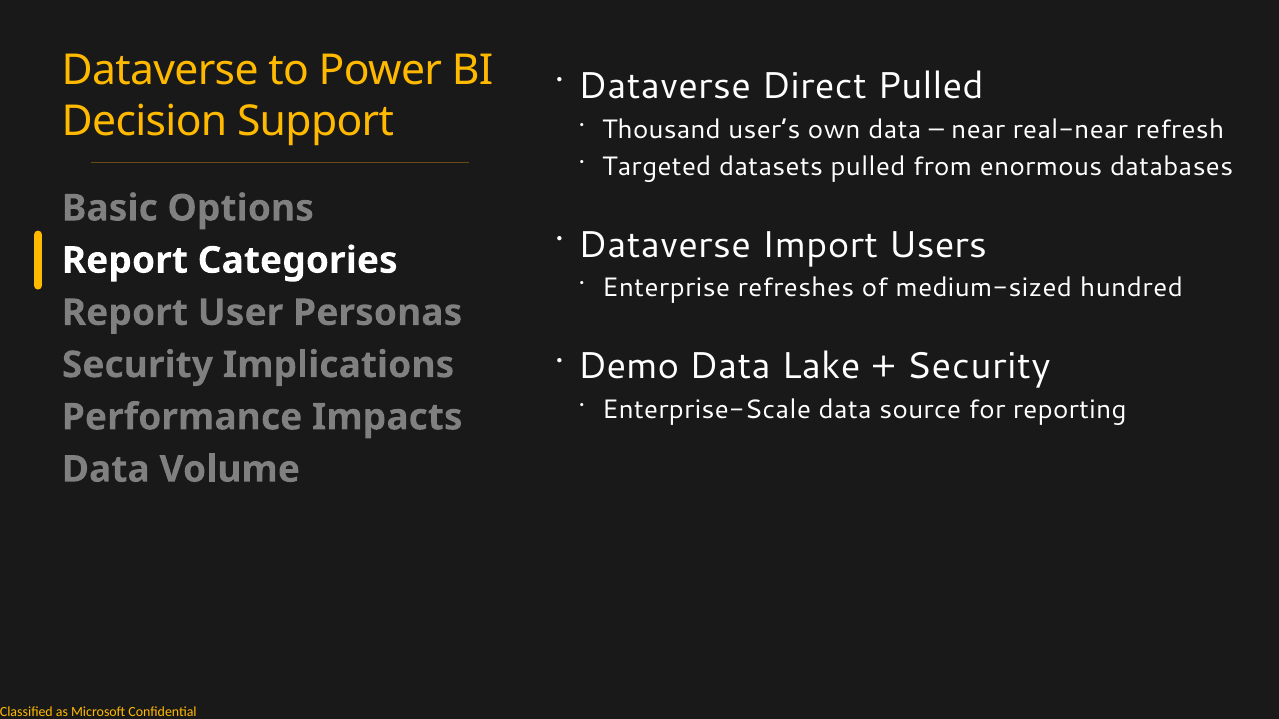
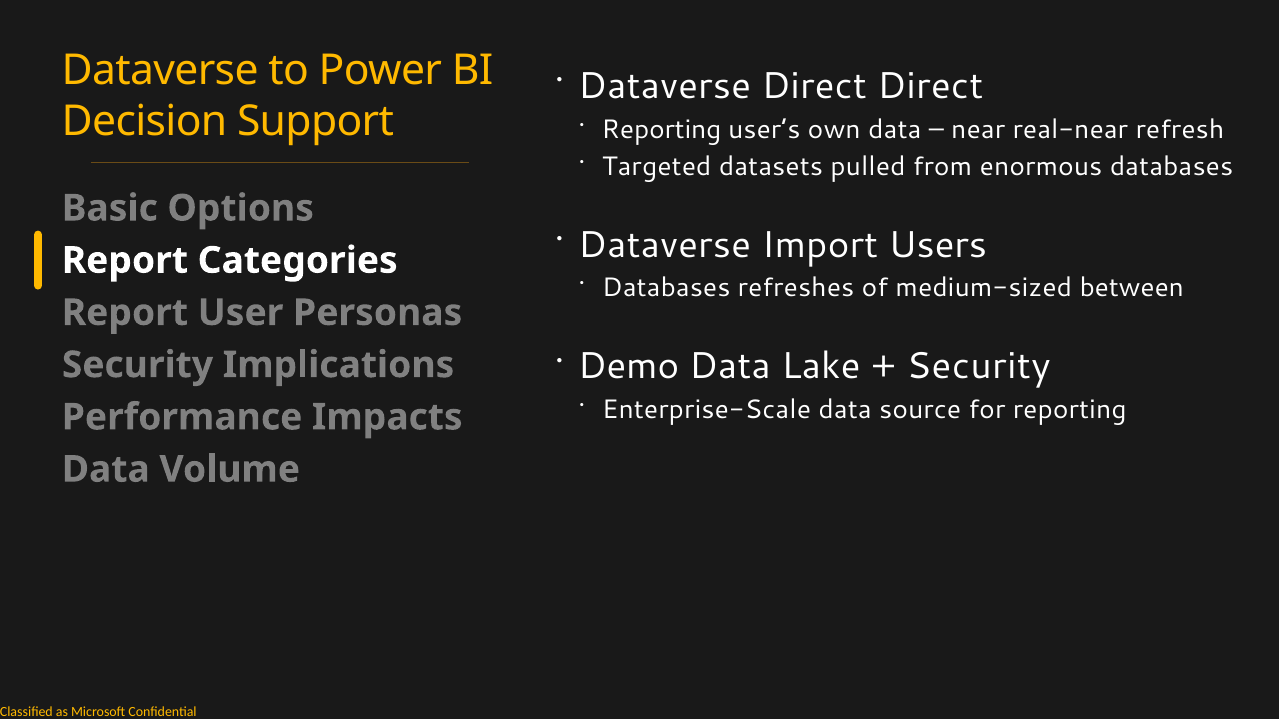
Direct Pulled: Pulled -> Direct
Thousand at (661, 129): Thousand -> Reporting
Enterprise at (666, 288): Enterprise -> Databases
hundred: hundred -> between
